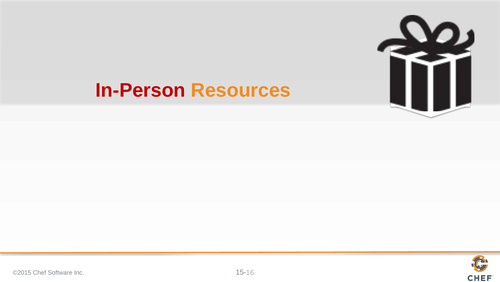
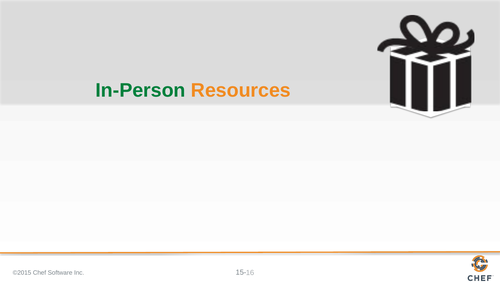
In-Person colour: red -> green
